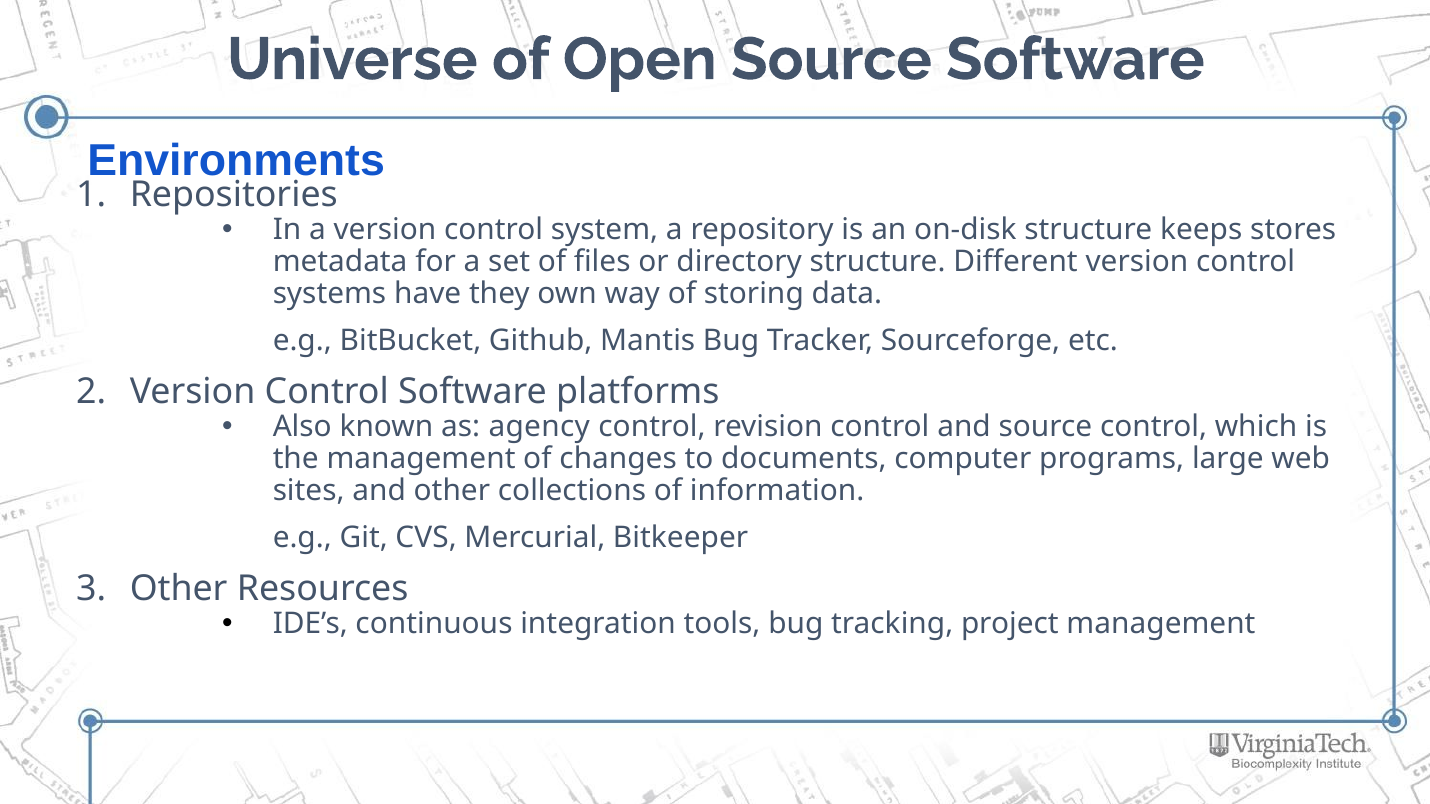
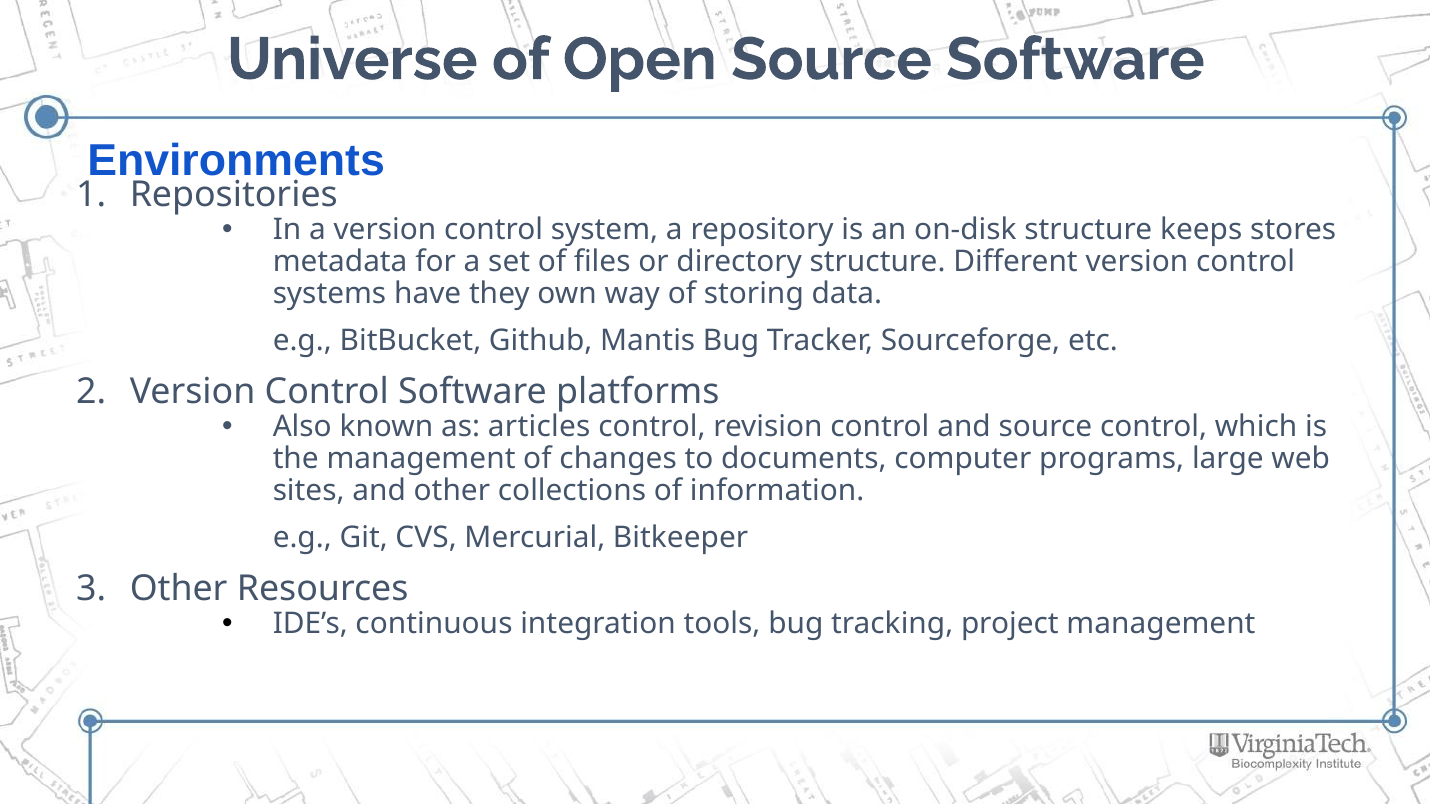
agency: agency -> articles
